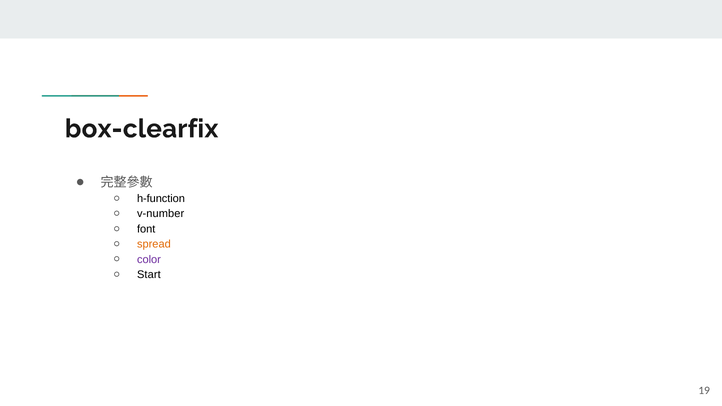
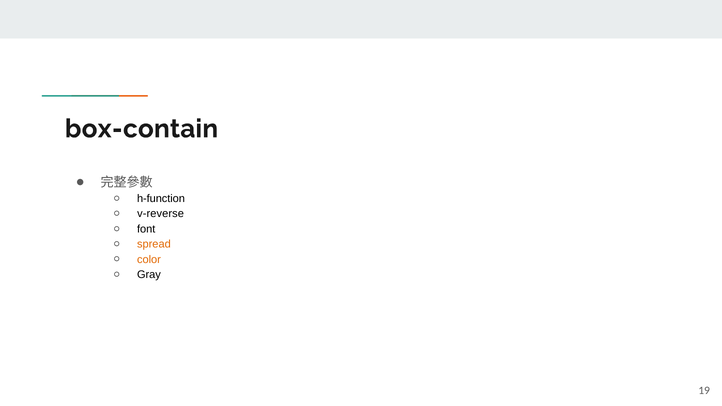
box-clearfix: box-clearfix -> box-contain
v-number: v-number -> v-reverse
color colour: purple -> orange
Start: Start -> Gray
